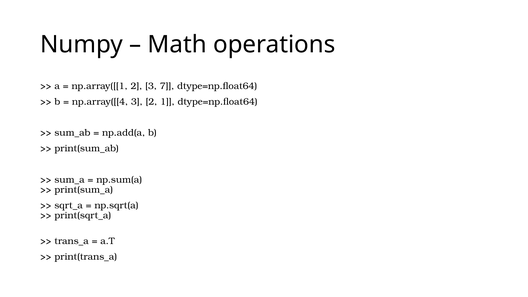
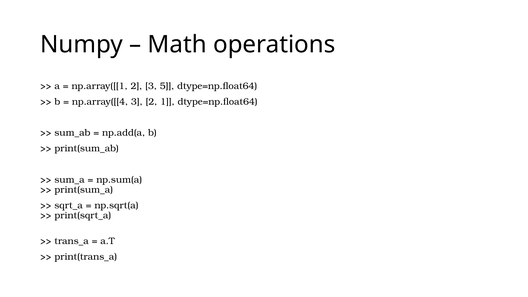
7: 7 -> 5
